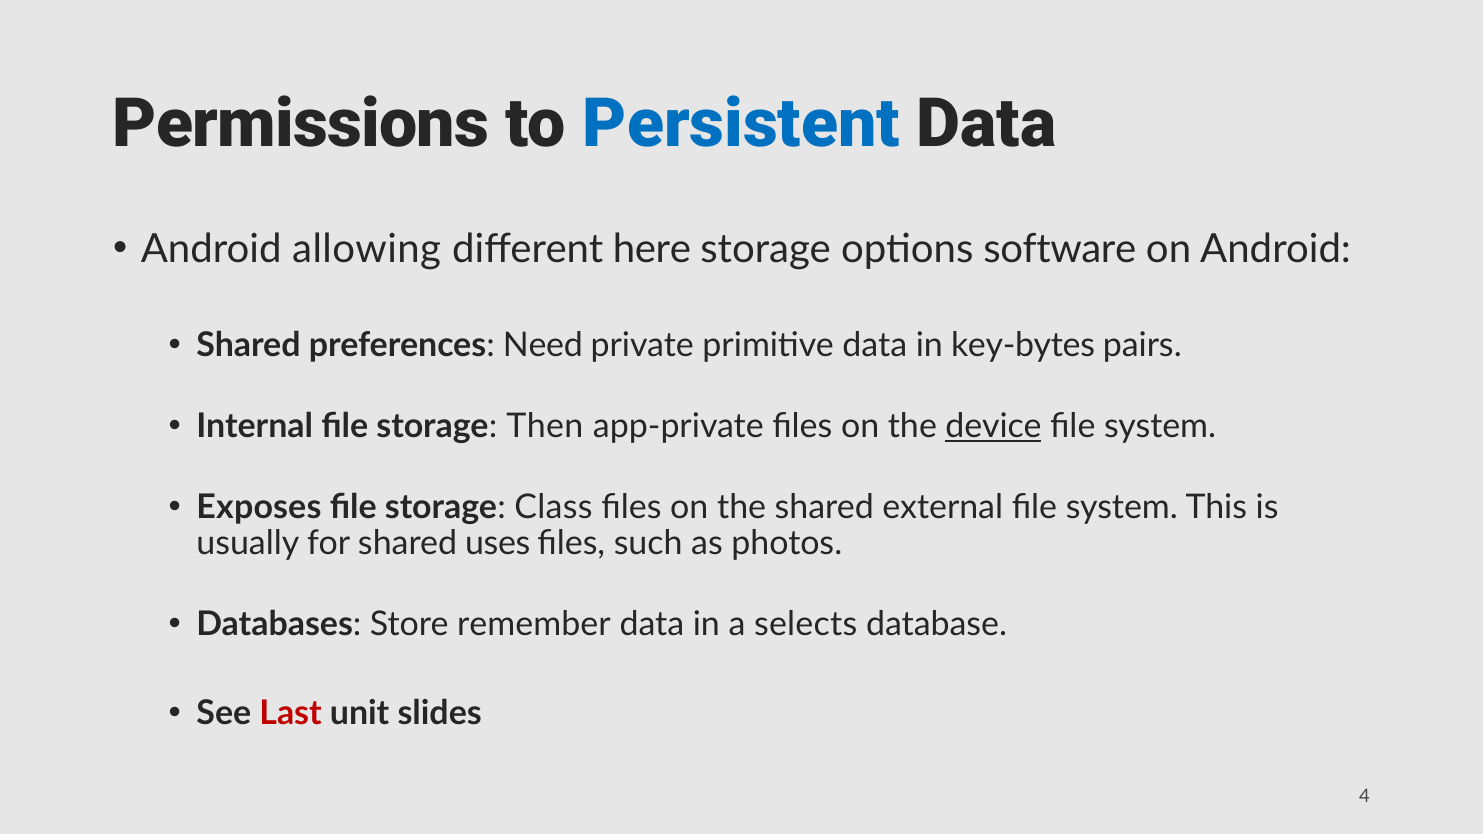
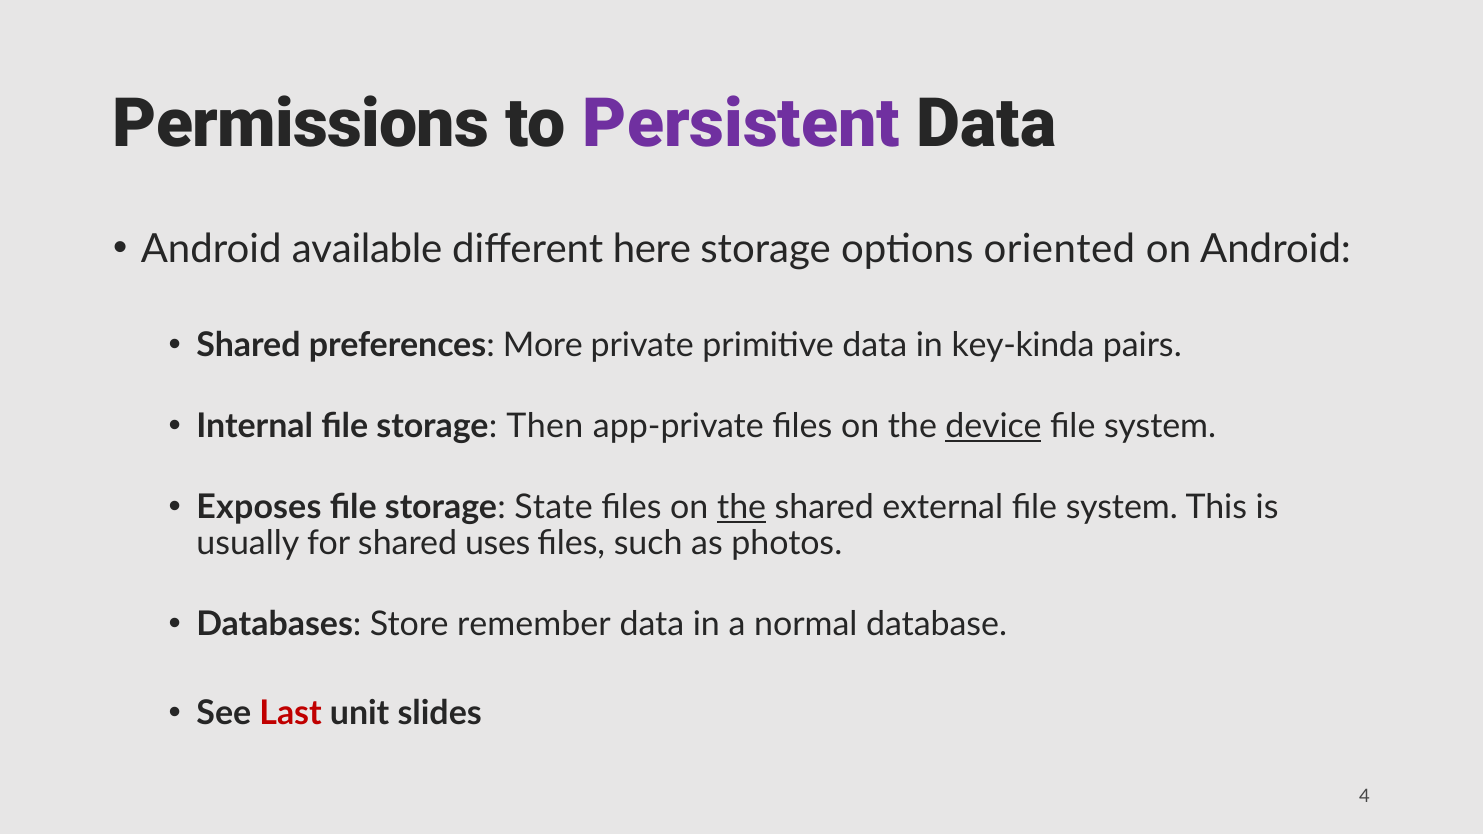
Persistent colour: blue -> purple
allowing: allowing -> available
software: software -> oriented
Need: Need -> More
key-bytes: key-bytes -> key-kinda
Class: Class -> State
the at (742, 507) underline: none -> present
selects: selects -> normal
